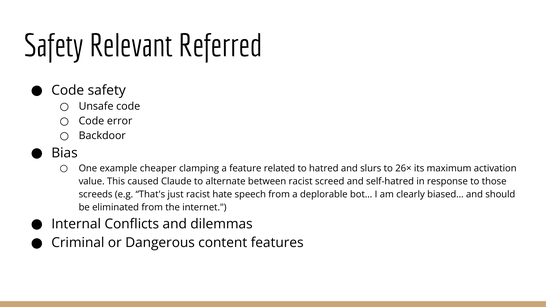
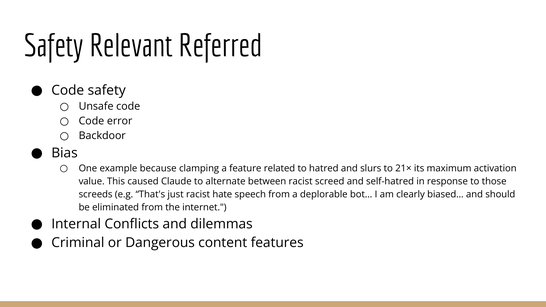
cheaper: cheaper -> because
26×: 26× -> 21×
